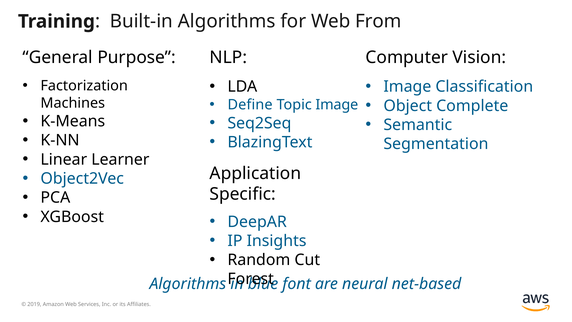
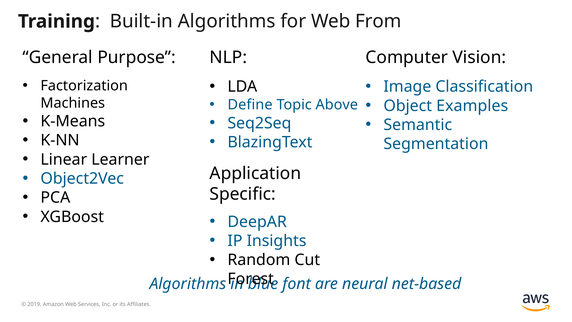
Topic Image: Image -> Above
Complete: Complete -> Examples
